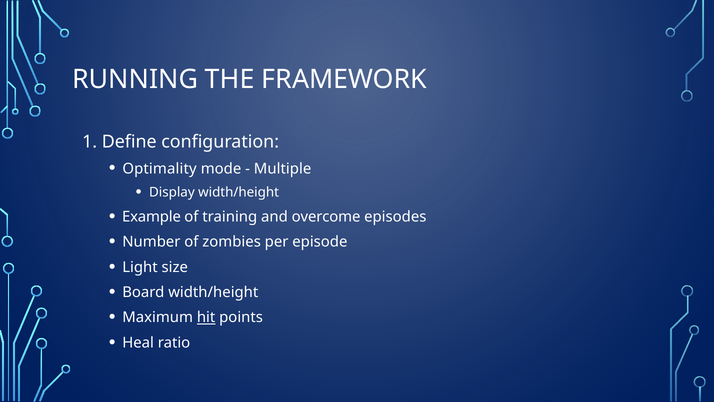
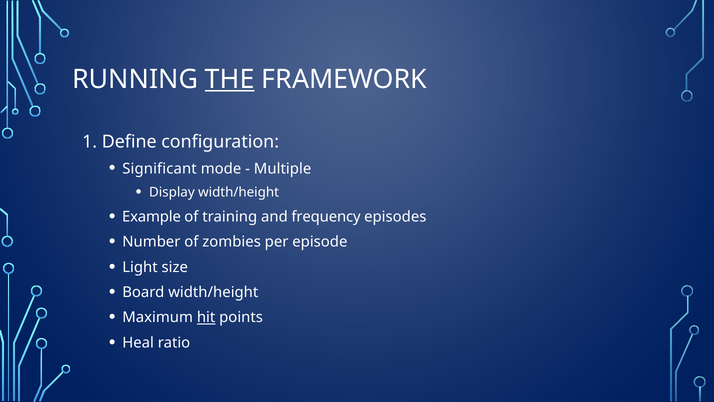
THE underline: none -> present
Optimality: Optimality -> Significant
overcome: overcome -> frequency
